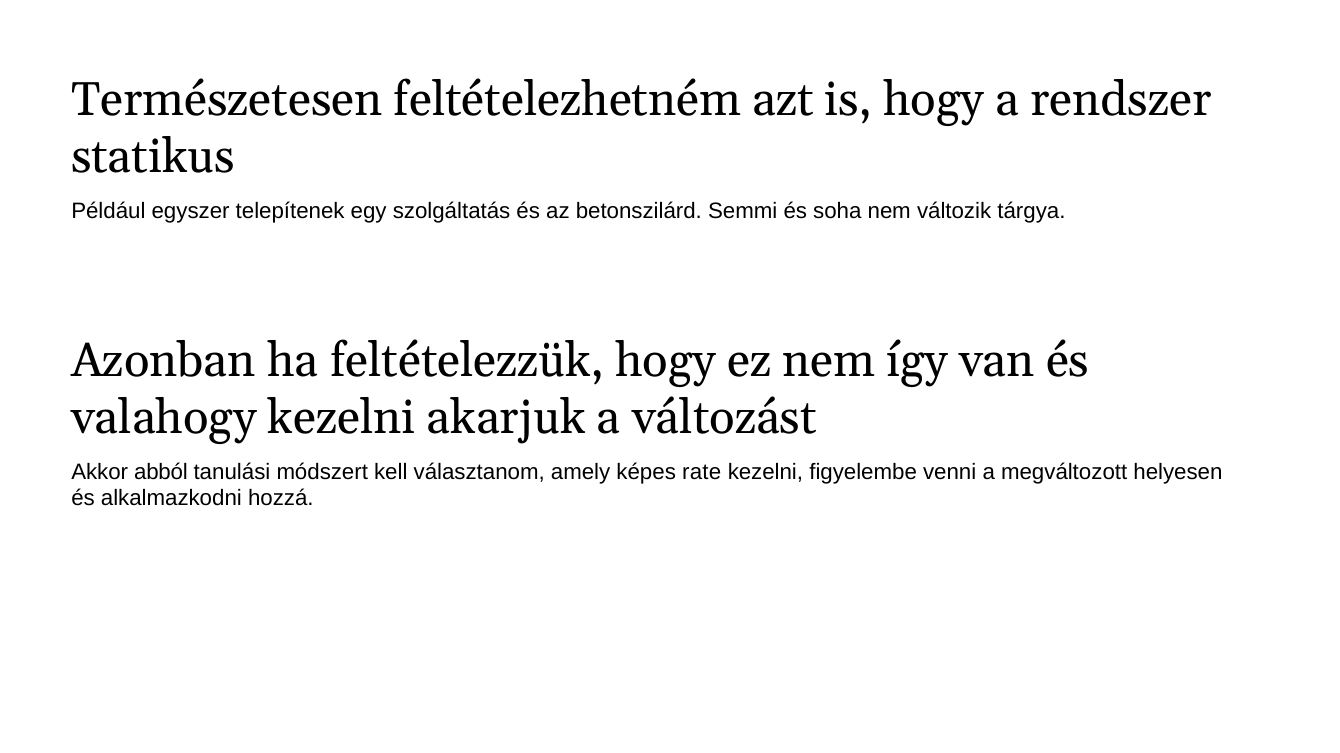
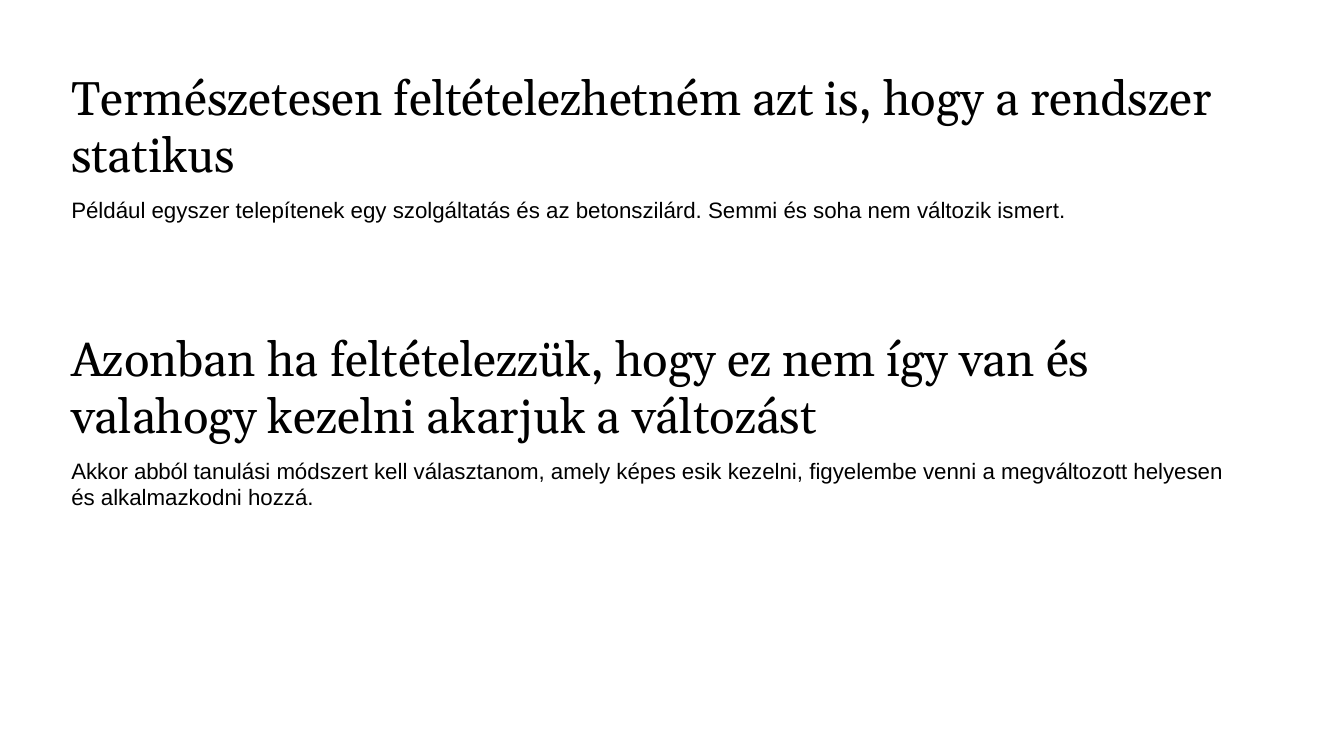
tárgya: tárgya -> ismert
rate: rate -> esik
